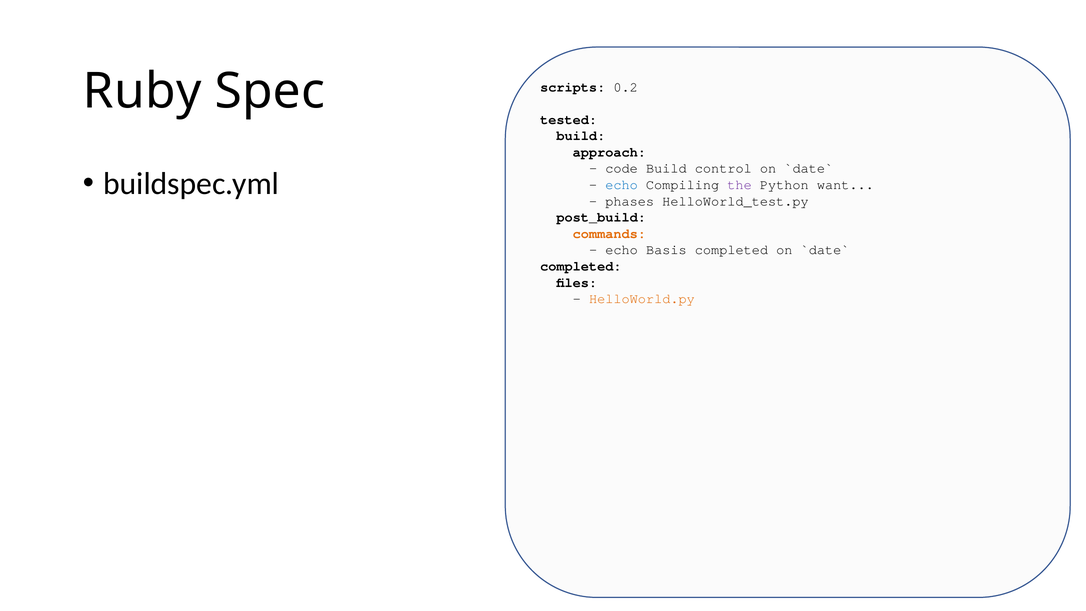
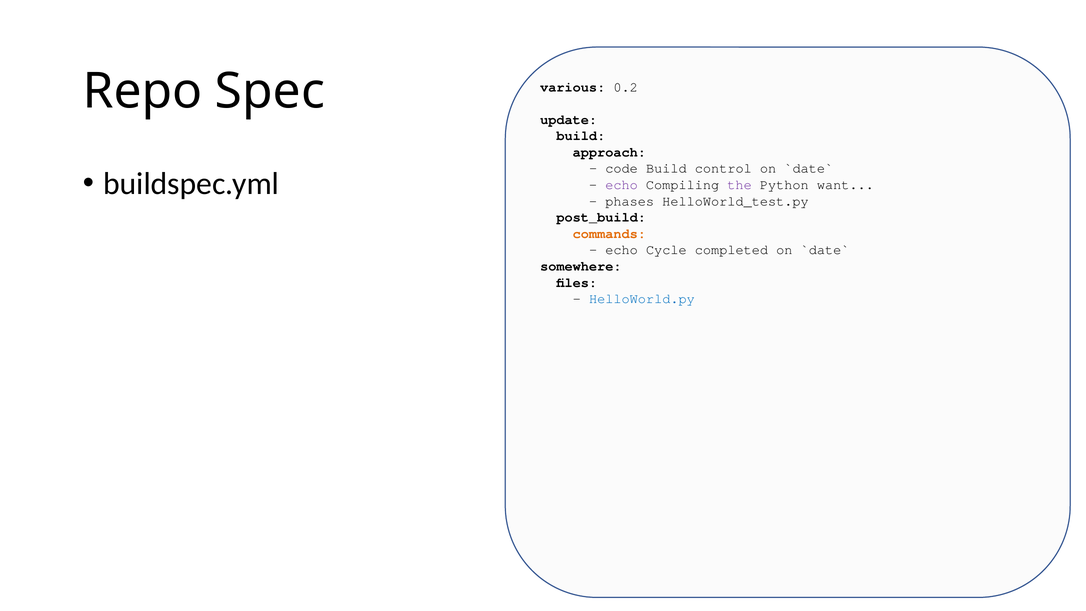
Ruby: Ruby -> Repo
scripts: scripts -> various
tested: tested -> update
echo at (622, 185) colour: blue -> purple
Basis: Basis -> Cycle
completed at (581, 266): completed -> somewhere
HelloWorld.py colour: orange -> blue
